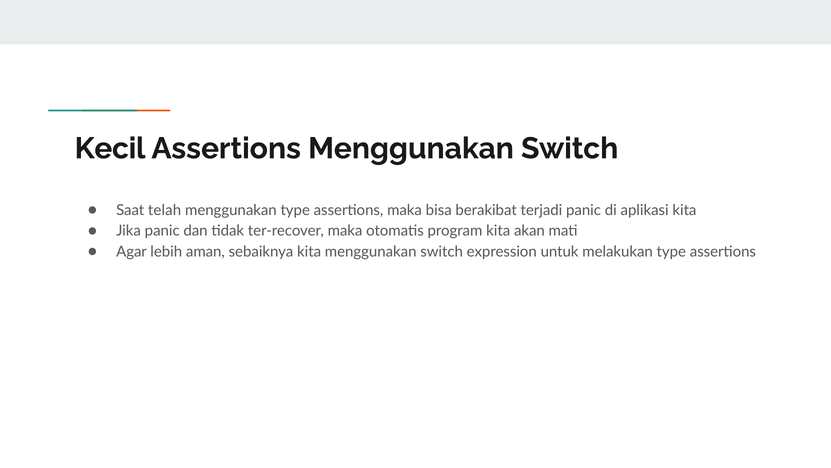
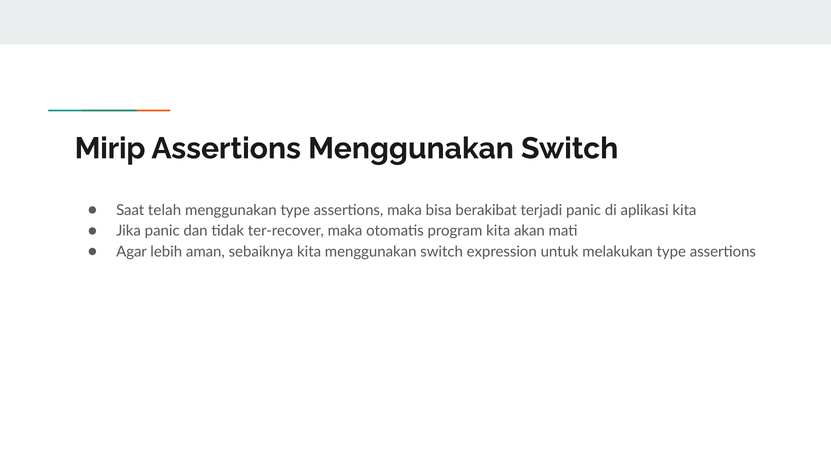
Kecil: Kecil -> Mirip
